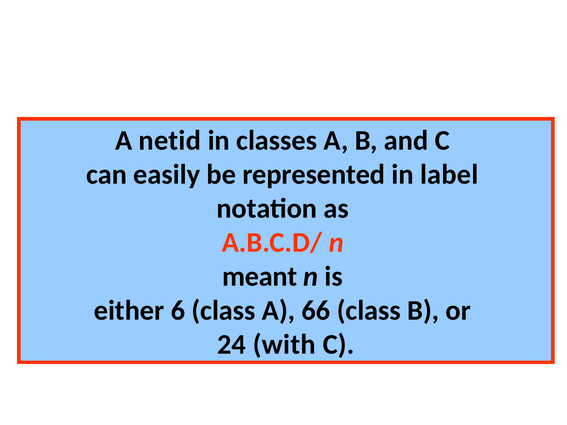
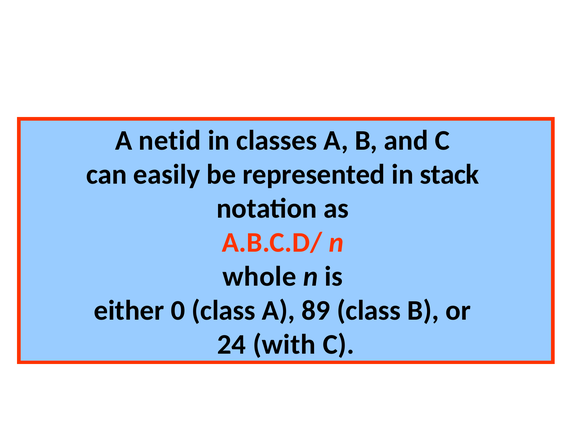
label: label -> stack
meant: meant -> whole
6: 6 -> 0
66: 66 -> 89
